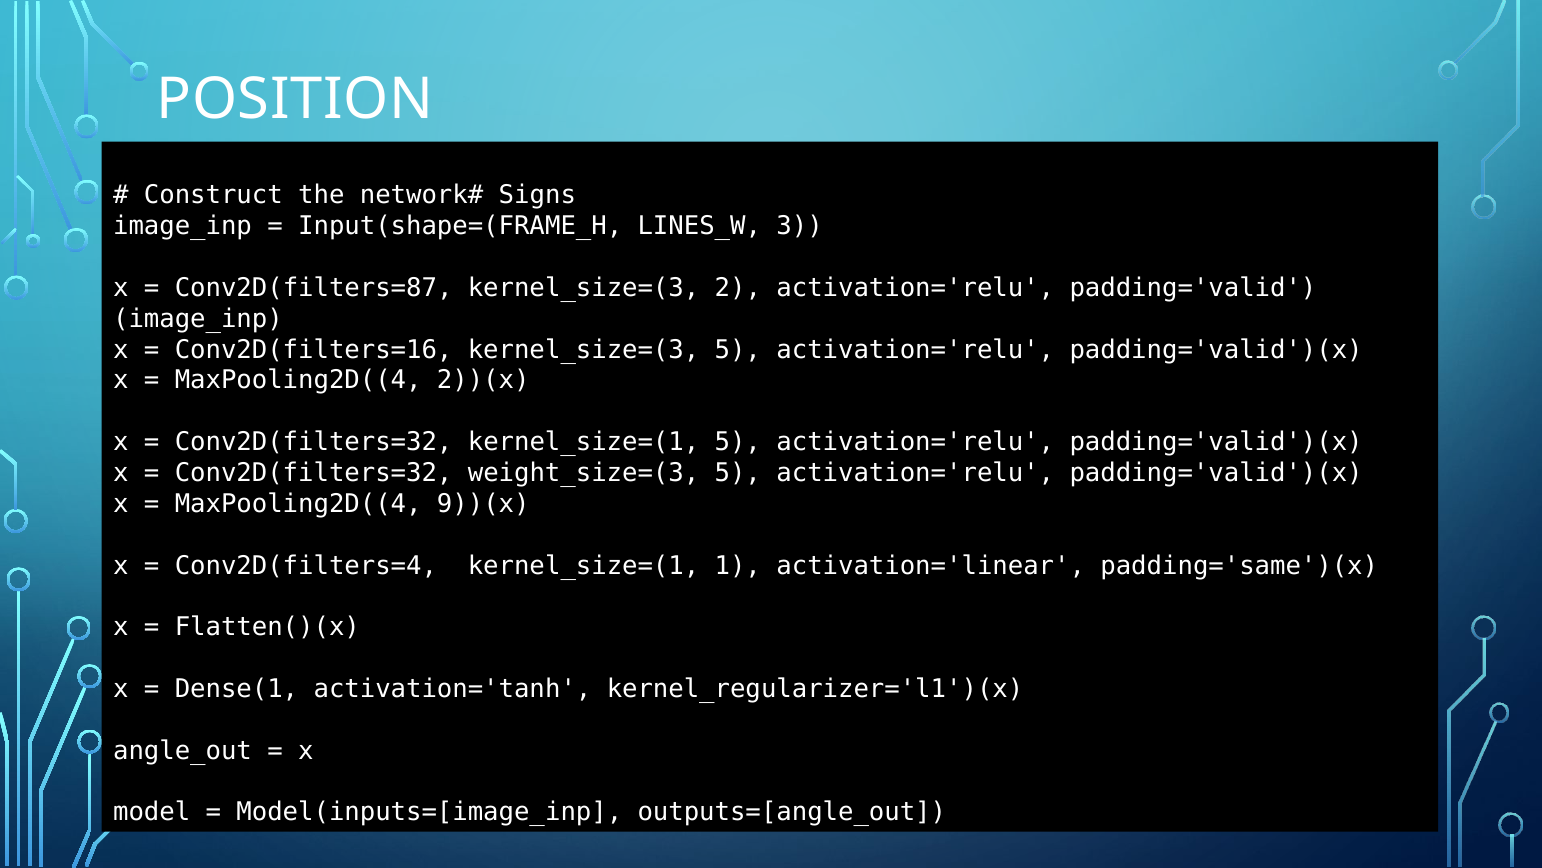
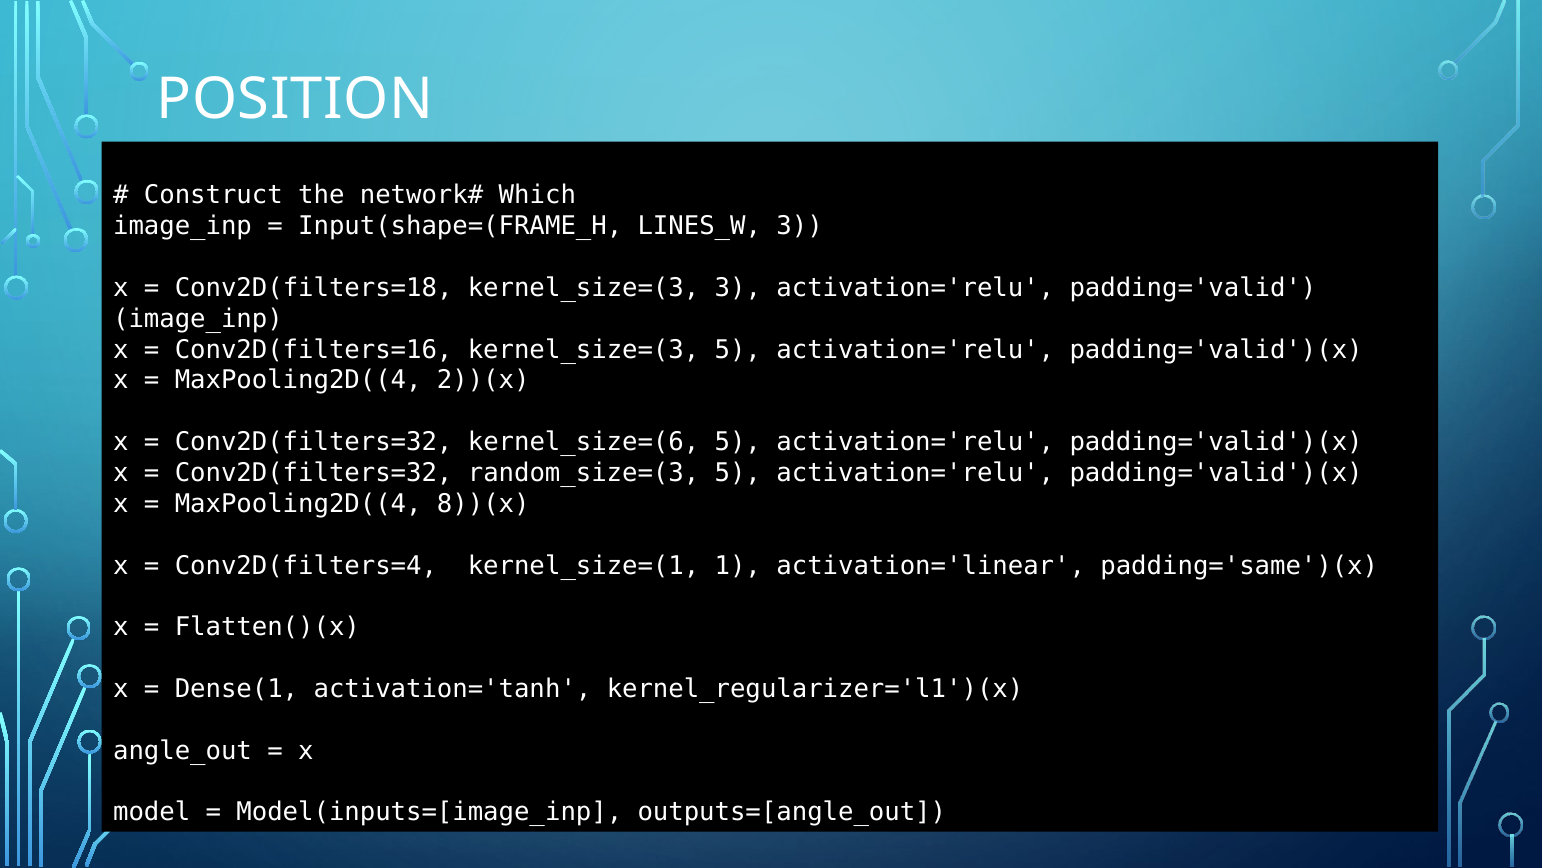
Signs: Signs -> Which
Conv2D(filters=87: Conv2D(filters=87 -> Conv2D(filters=18
kernel_size=(3 2: 2 -> 3
Conv2D(filters=32 kernel_size=(1: kernel_size=(1 -> kernel_size=(6
weight_size=(3: weight_size=(3 -> random_size=(3
9))(x: 9))(x -> 8))(x
